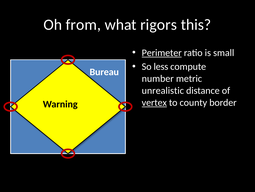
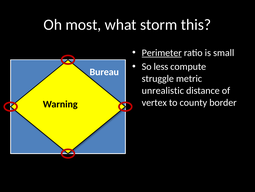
from: from -> most
rigors: rigors -> storm
number: number -> struggle
vertex underline: present -> none
